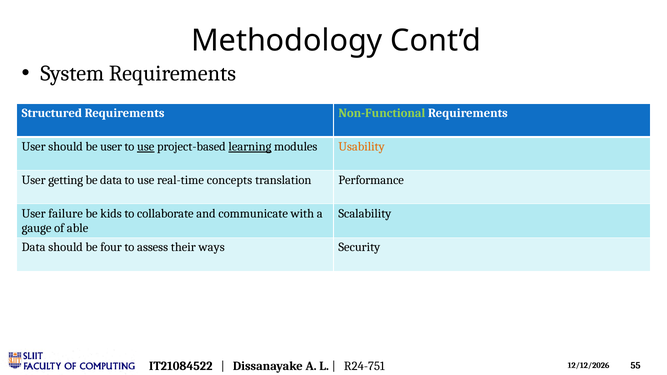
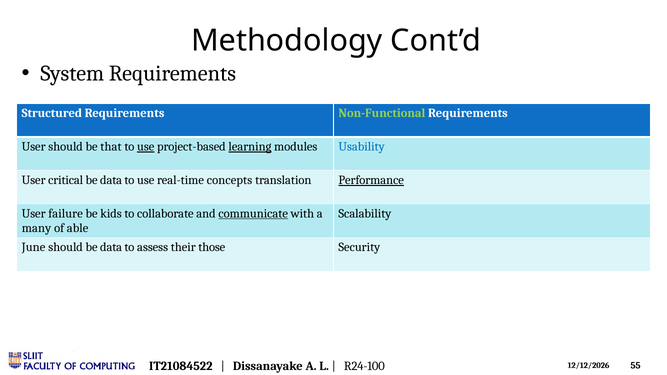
be user: user -> that
Usability colour: orange -> blue
getting: getting -> critical
Performance underline: none -> present
communicate underline: none -> present
gauge: gauge -> many
Data at (34, 247): Data -> June
should be four: four -> data
ways: ways -> those
R24-751: R24-751 -> R24-100
